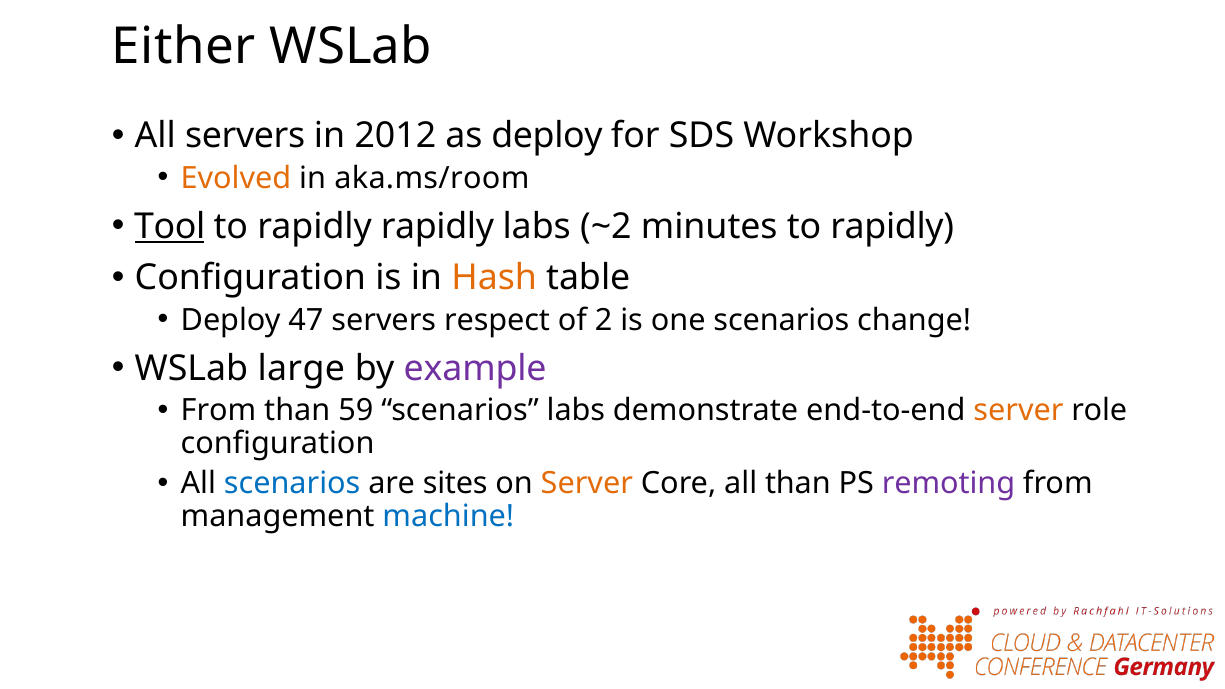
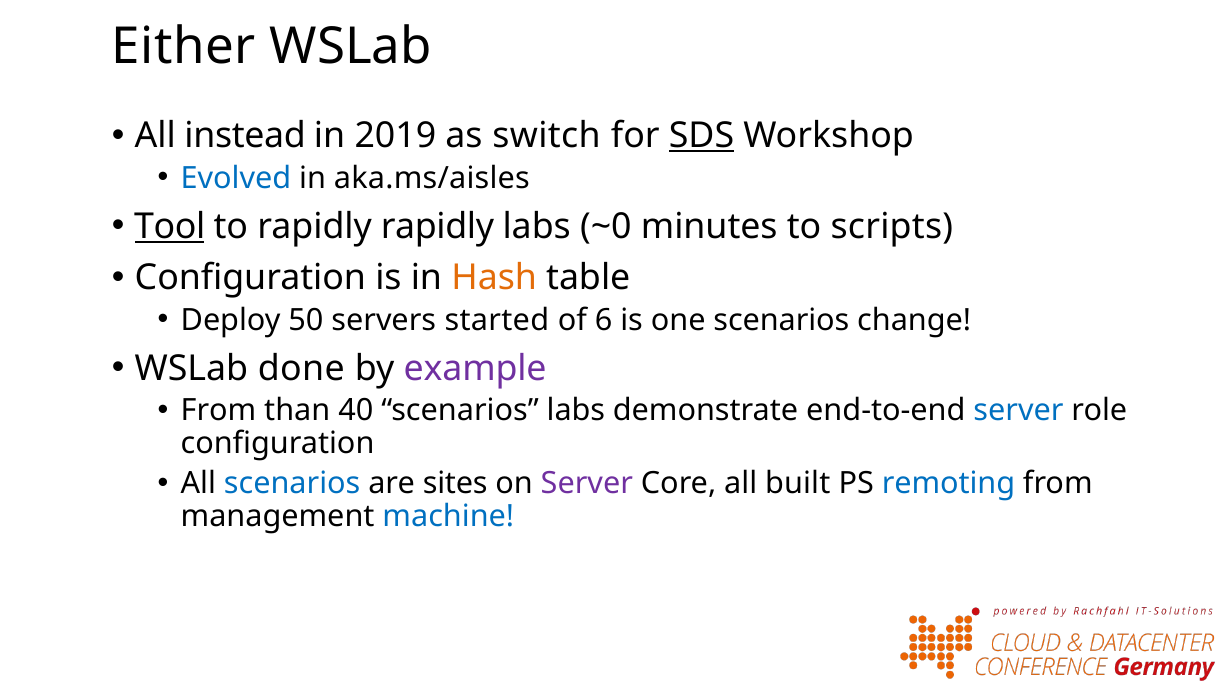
All servers: servers -> instead
2012: 2012 -> 2019
as deploy: deploy -> switch
SDS underline: none -> present
Evolved colour: orange -> blue
aka.ms/room: aka.ms/room -> aka.ms/aisles
~2: ~2 -> ~0
minutes to rapidly: rapidly -> scripts
47: 47 -> 50
respect: respect -> started
2: 2 -> 6
large: large -> done
59: 59 -> 40
server at (1019, 411) colour: orange -> blue
Server at (587, 483) colour: orange -> purple
all than: than -> built
remoting colour: purple -> blue
